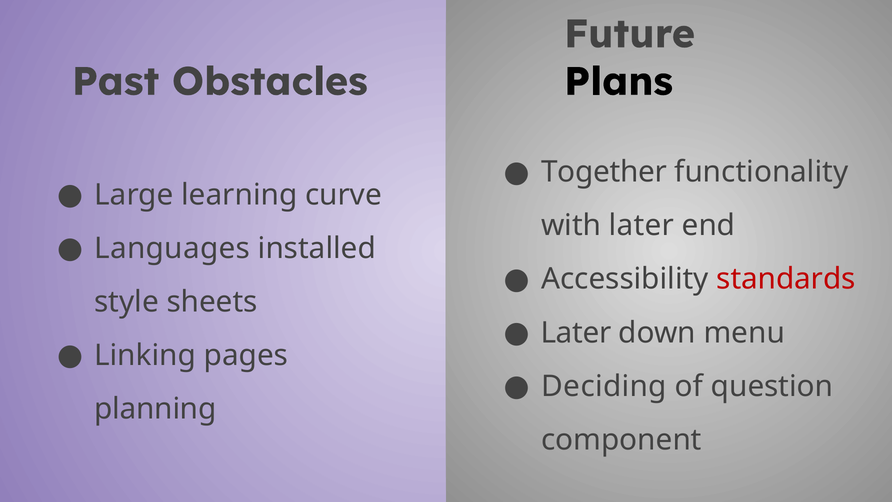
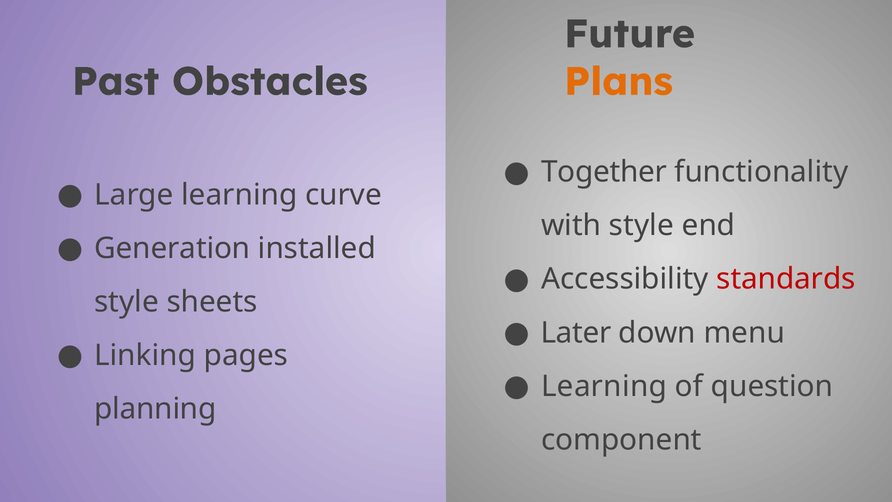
Plans colour: black -> orange
with later: later -> style
Languages: Languages -> Generation
Deciding at (604, 386): Deciding -> Learning
